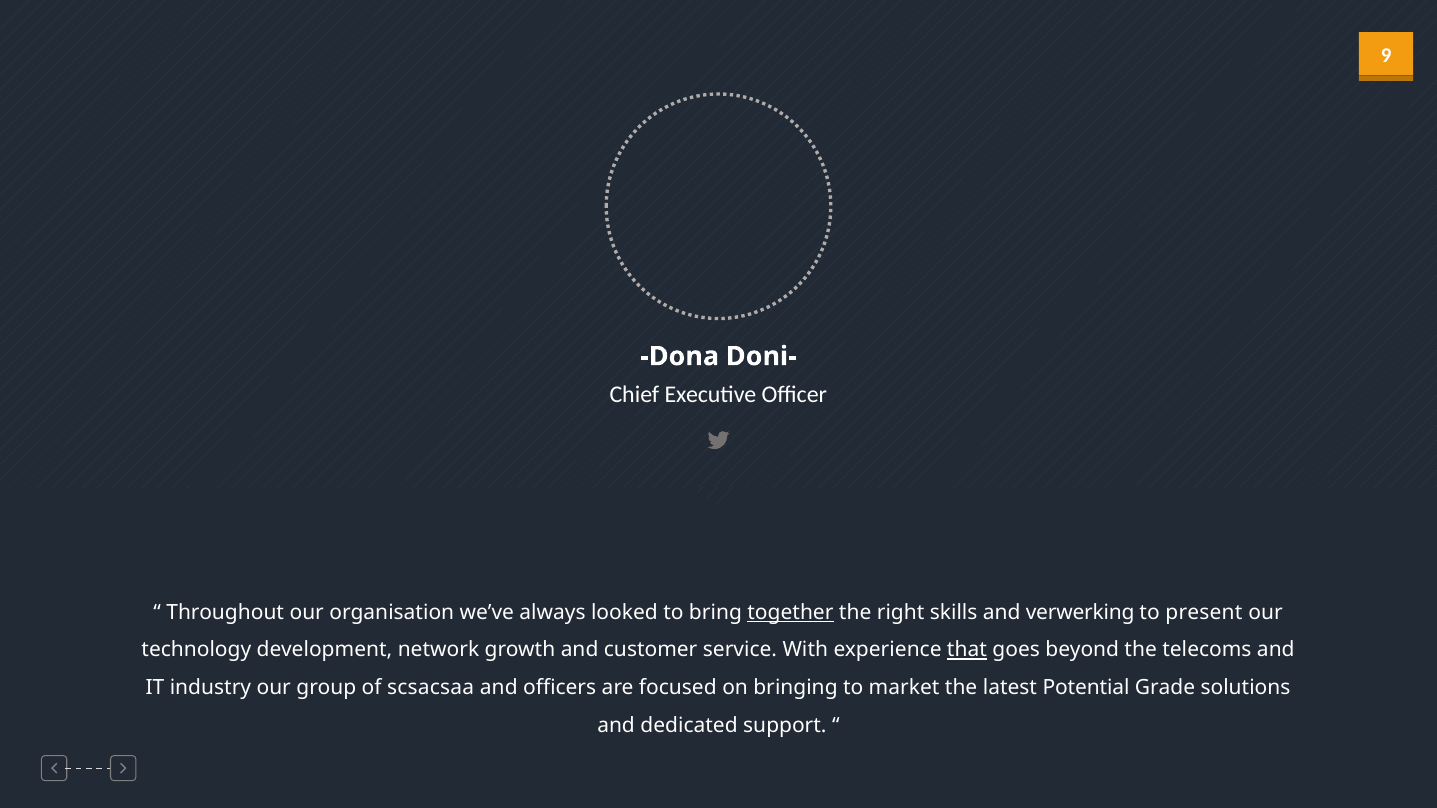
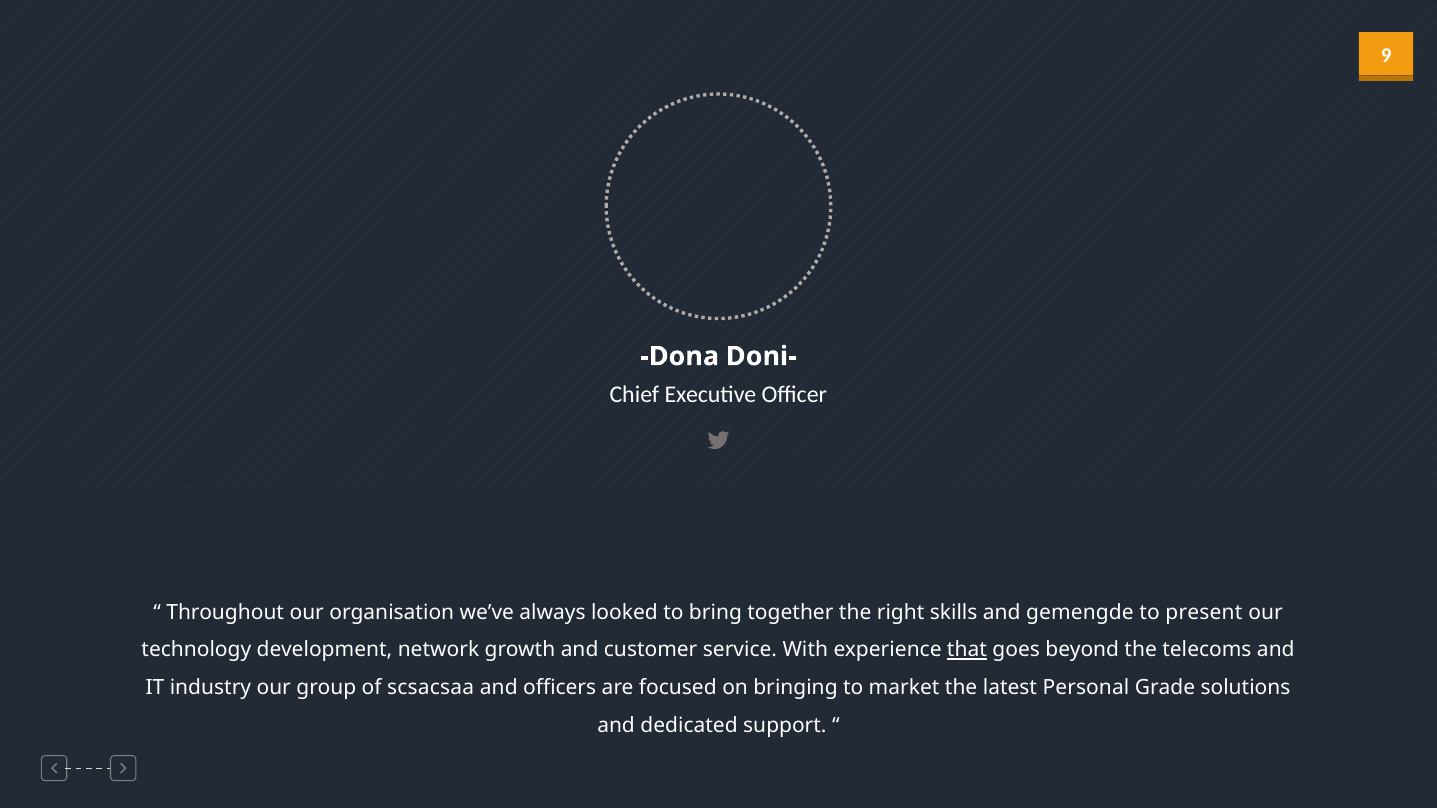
together underline: present -> none
verwerking: verwerking -> gemengde
Potential: Potential -> Personal
